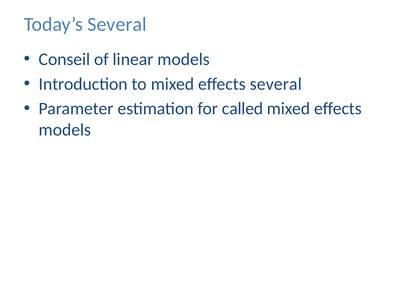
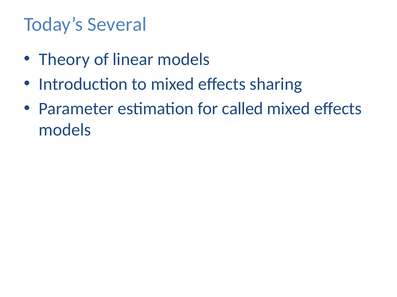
Conseil: Conseil -> Theory
effects several: several -> sharing
